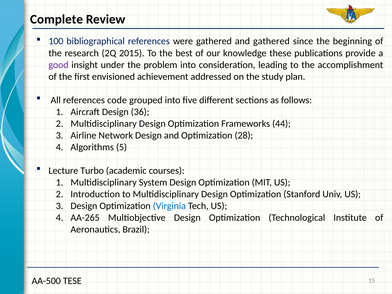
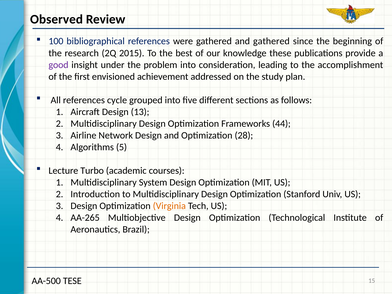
Complete: Complete -> Observed
code: code -> cycle
36: 36 -> 13
Virginia colour: blue -> orange
